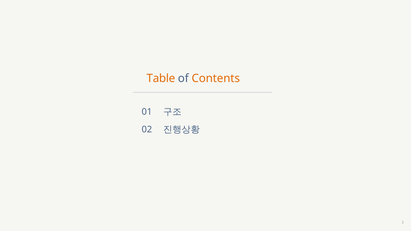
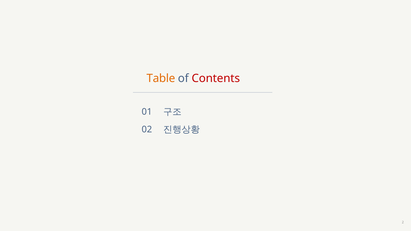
Contents colour: orange -> red
